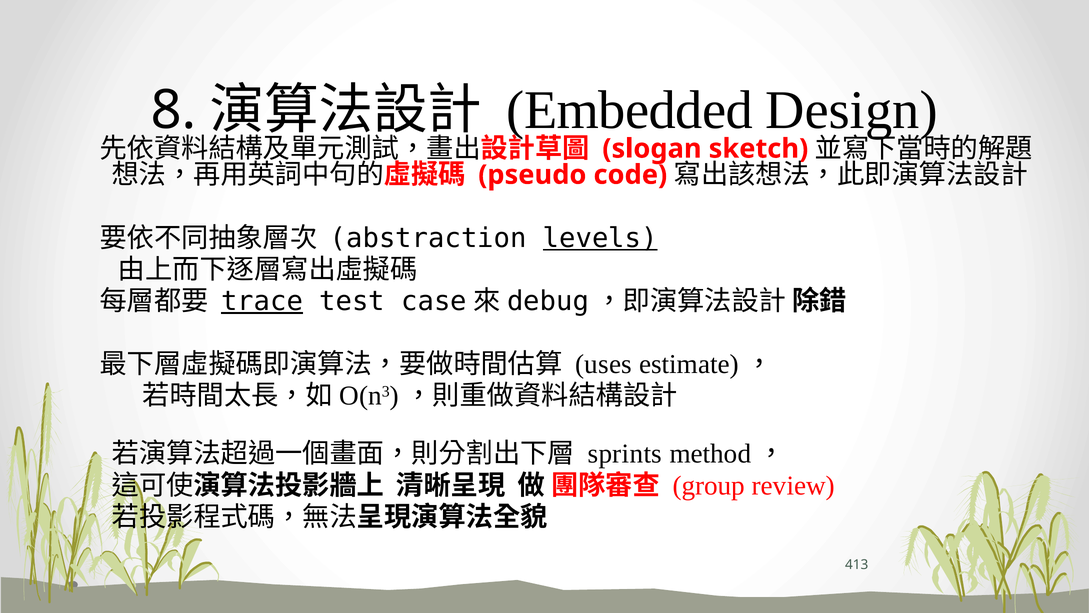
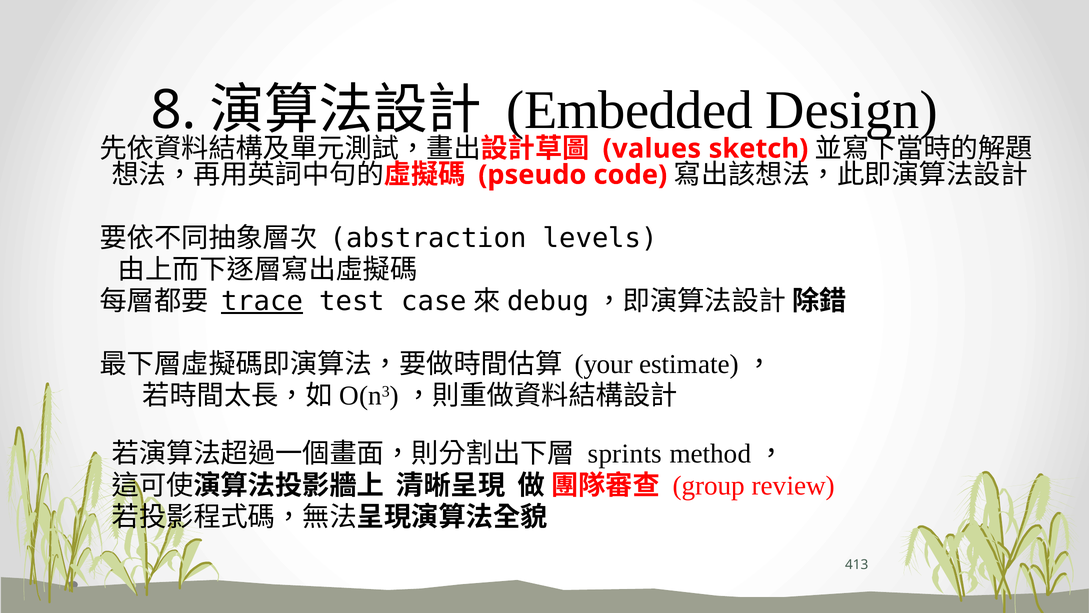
slogan: slogan -> values
levels underline: present -> none
uses: uses -> your
